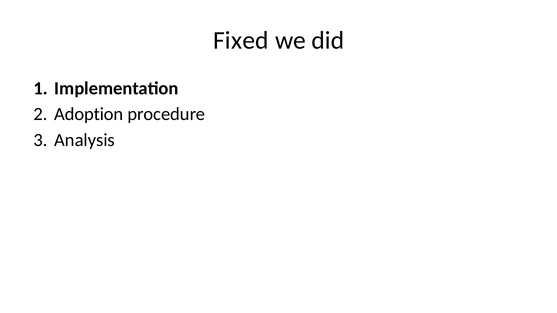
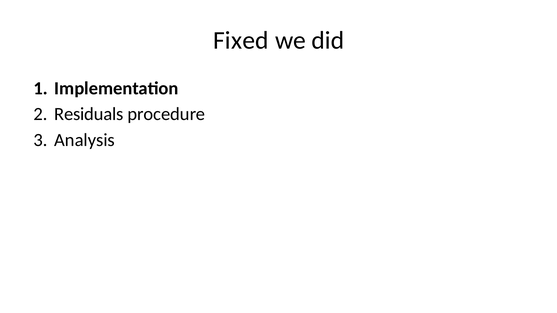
Adoption: Adoption -> Residuals
